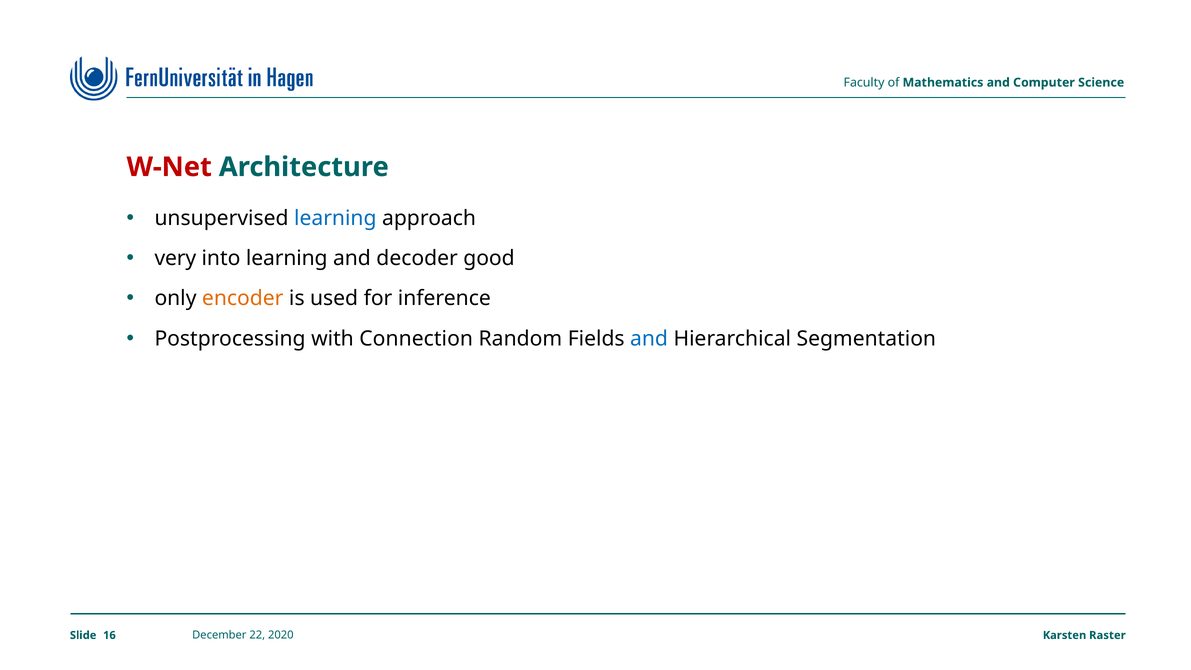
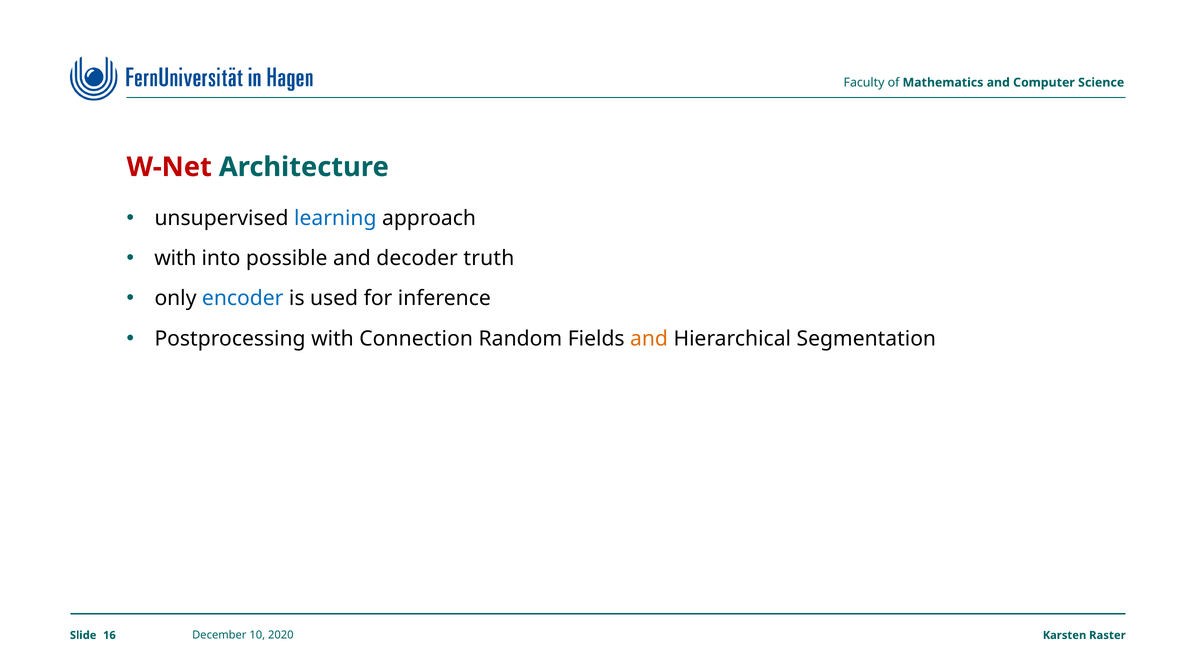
very at (175, 258): very -> with
into learning: learning -> possible
good: good -> truth
encoder colour: orange -> blue
and at (649, 339) colour: blue -> orange
22: 22 -> 10
